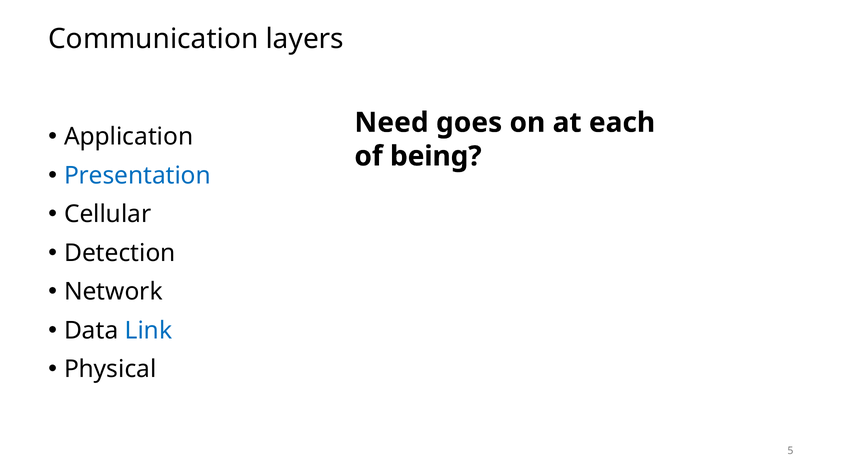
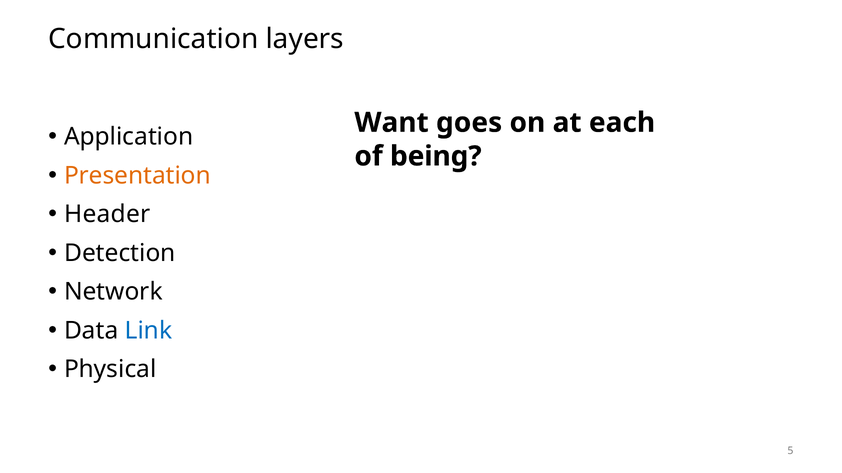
Need: Need -> Want
Presentation colour: blue -> orange
Cellular: Cellular -> Header
